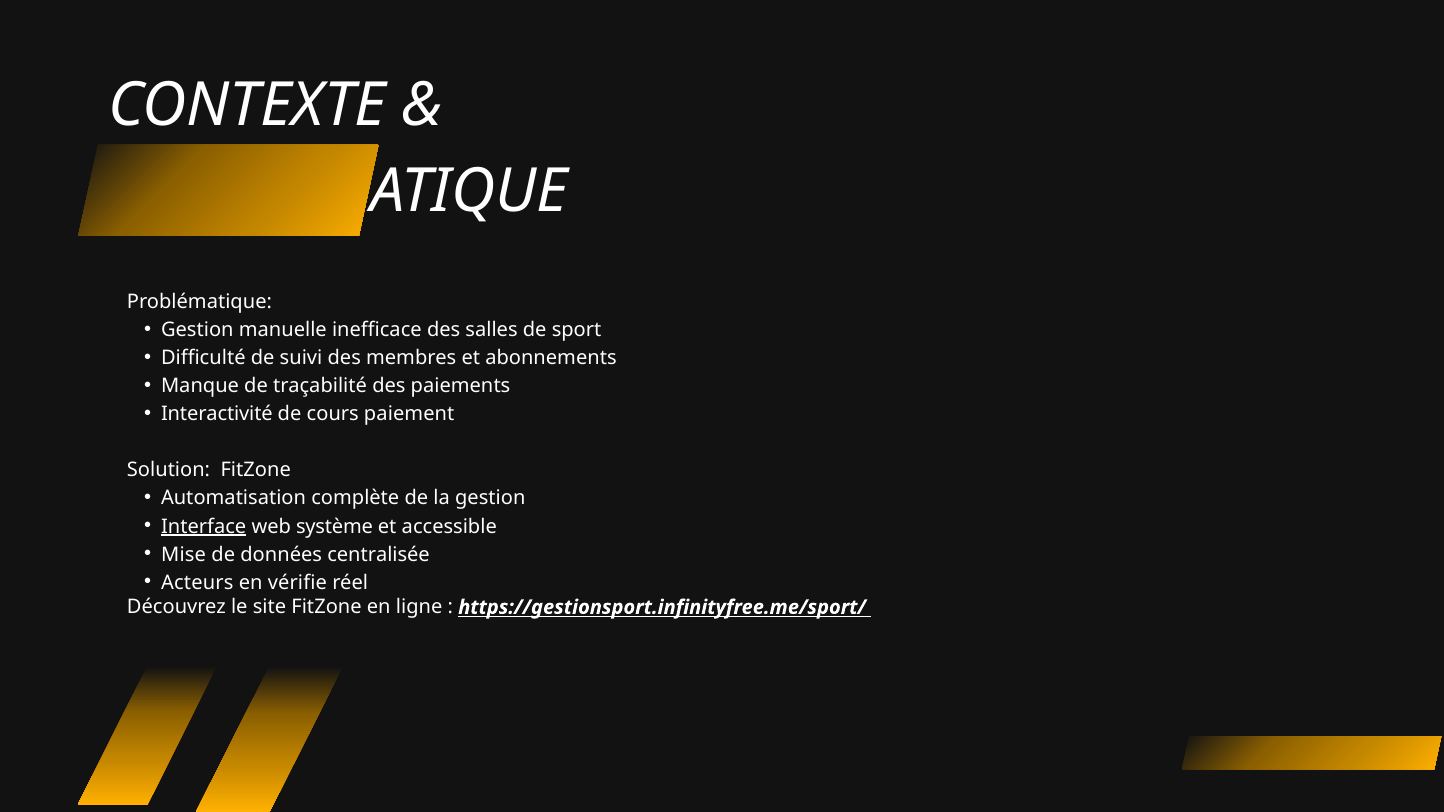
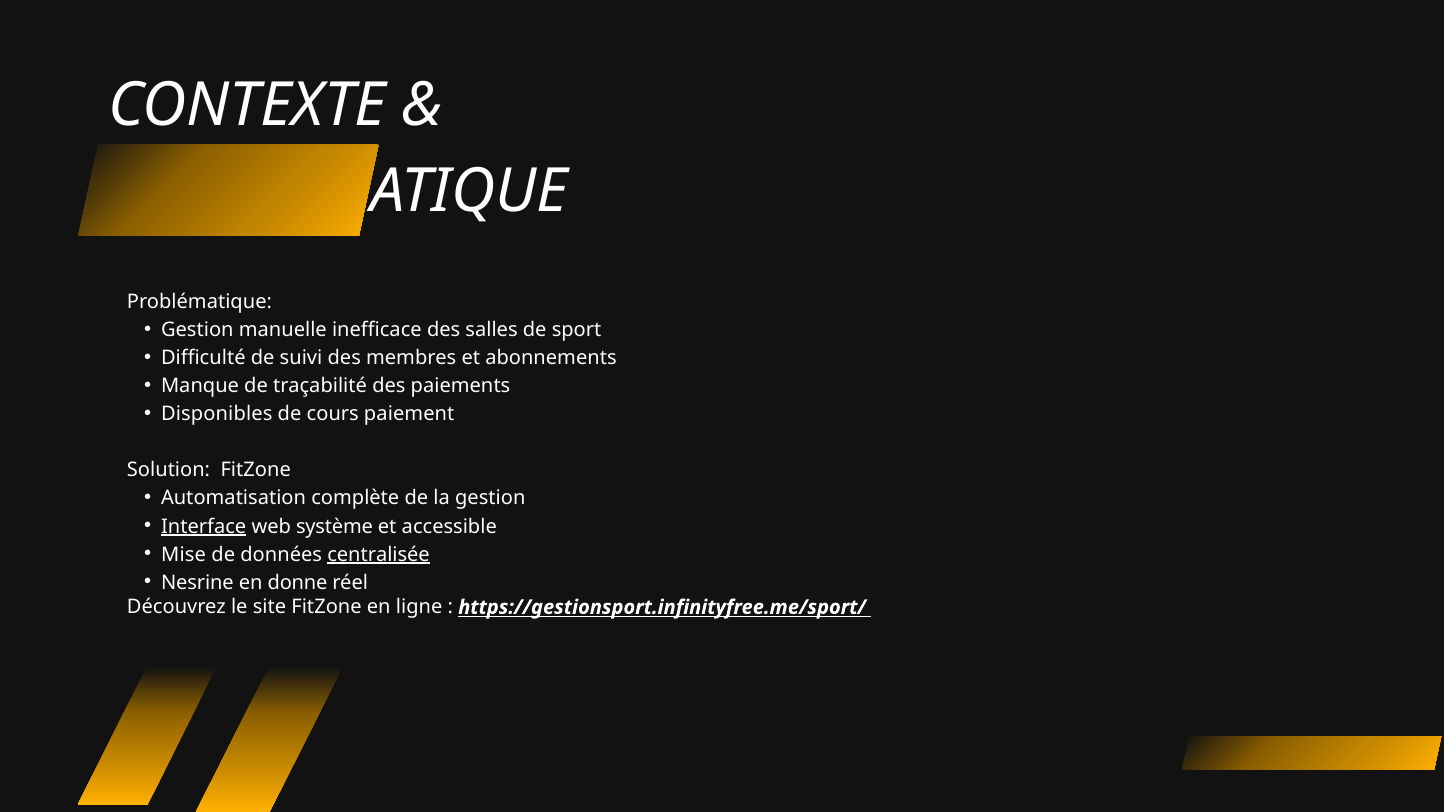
Interactivité: Interactivité -> Disponibles
centralisée underline: none -> present
Acteurs: Acteurs -> Nesrine
vérifie: vérifie -> donne
